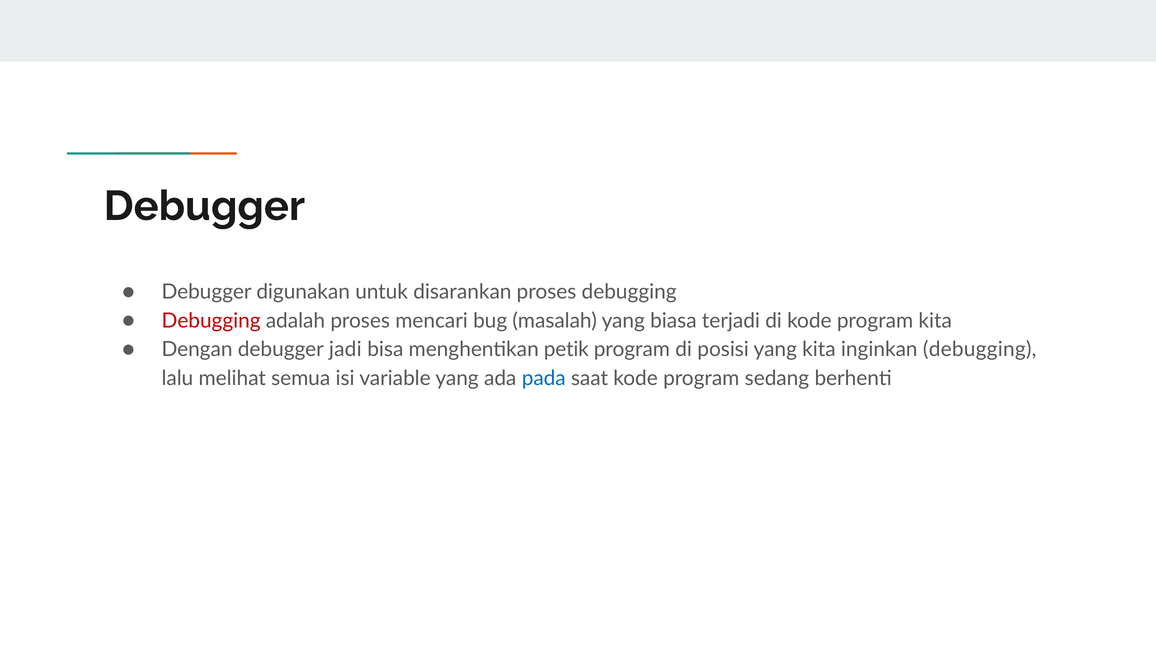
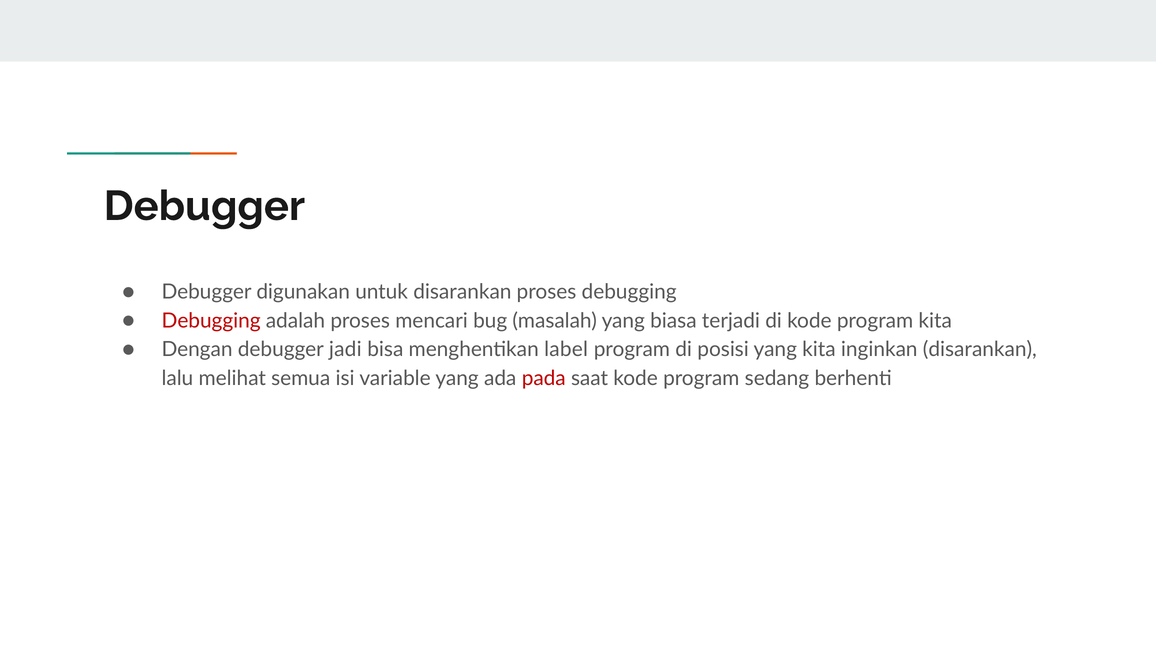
petik: petik -> label
inginkan debugging: debugging -> disarankan
pada colour: blue -> red
